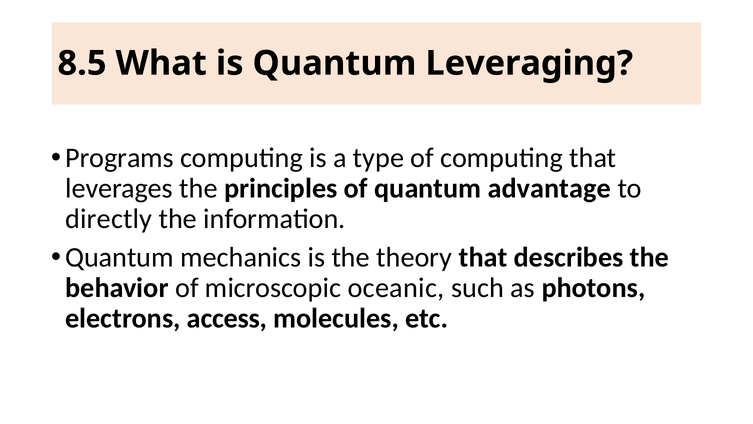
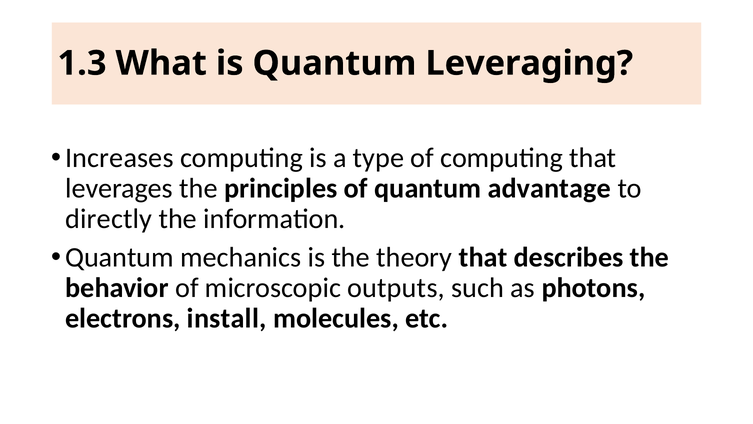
8.5: 8.5 -> 1.3
Programs: Programs -> Increases
oceanic: oceanic -> outputs
access: access -> install
